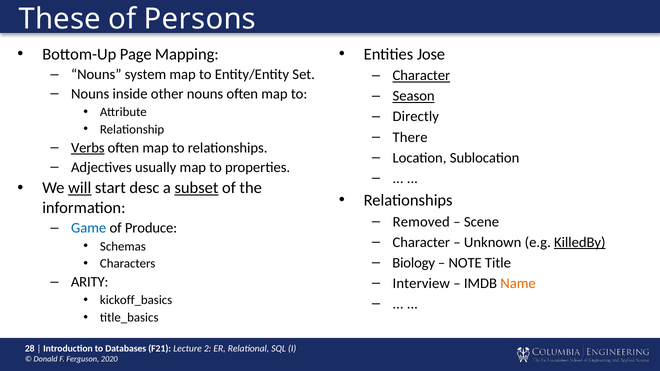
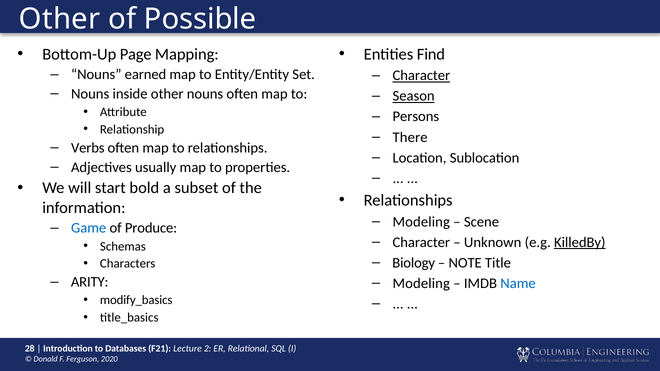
These at (60, 19): These -> Other
Persons: Persons -> Possible
Jose: Jose -> Find
system: system -> earned
Directly: Directly -> Persons
Verbs underline: present -> none
will underline: present -> none
desc: desc -> bold
subset underline: present -> none
Removed at (421, 222): Removed -> Modeling
Interview at (421, 284): Interview -> Modeling
Name colour: orange -> blue
kickoff_basics: kickoff_basics -> modify_basics
